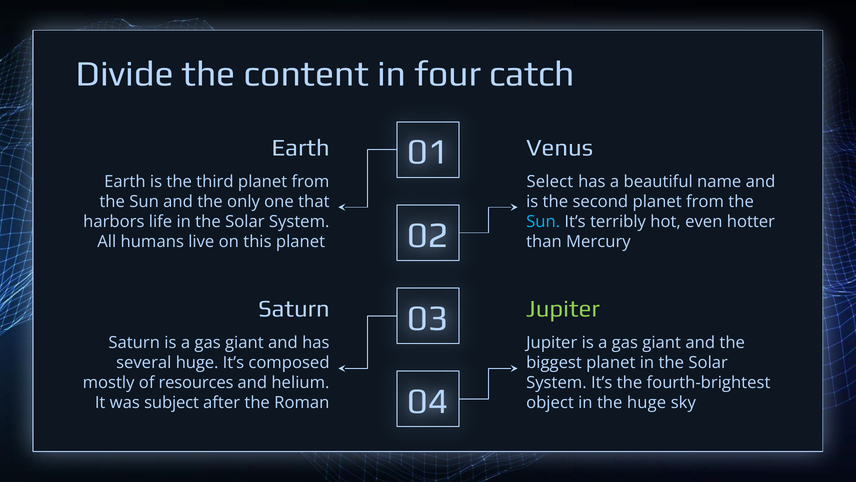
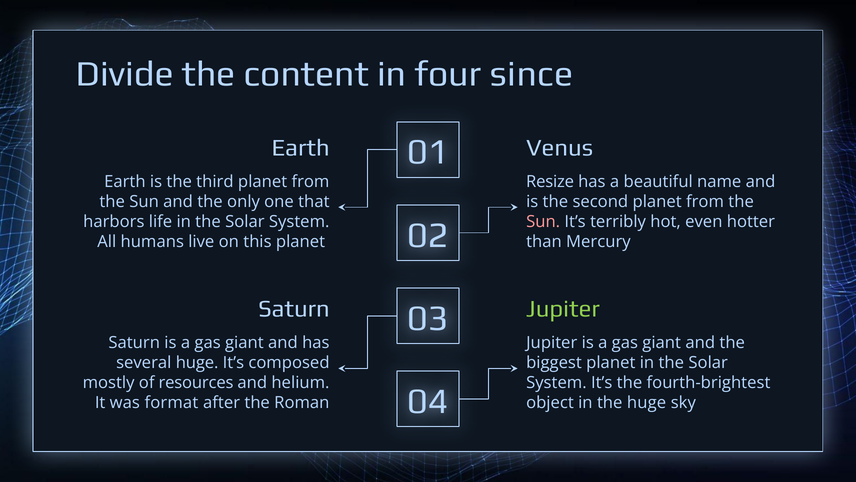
catch: catch -> since
Select: Select -> Resize
Sun at (543, 221) colour: light blue -> pink
subject: subject -> format
